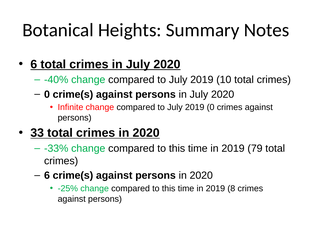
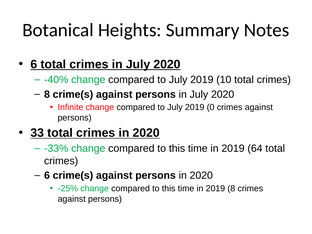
0 at (47, 94): 0 -> 8
79: 79 -> 64
